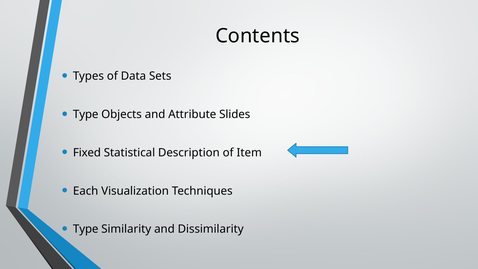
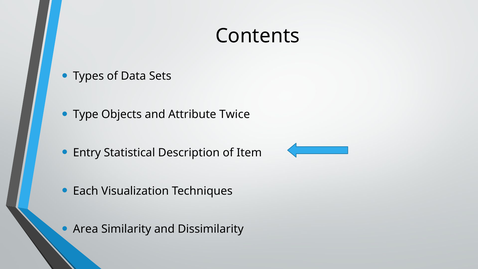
Slides: Slides -> Twice
Fixed: Fixed -> Entry
Type at (86, 229): Type -> Area
